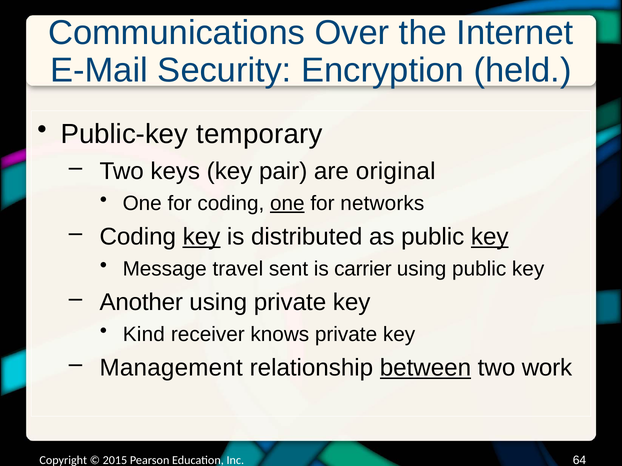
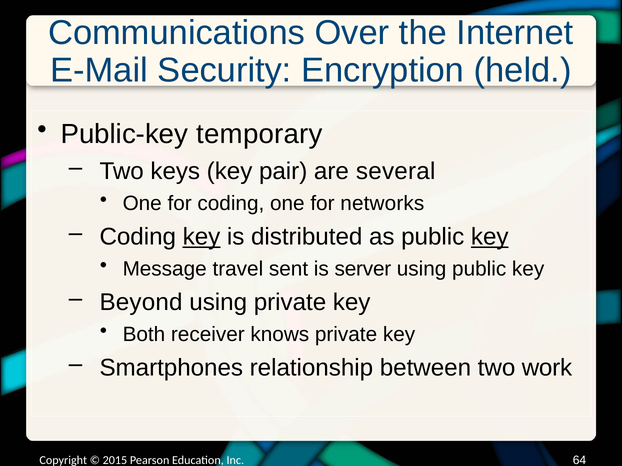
original: original -> several
one at (287, 204) underline: present -> none
carrier: carrier -> server
Another: Another -> Beyond
Kind: Kind -> Both
Management: Management -> Smartphones
between underline: present -> none
